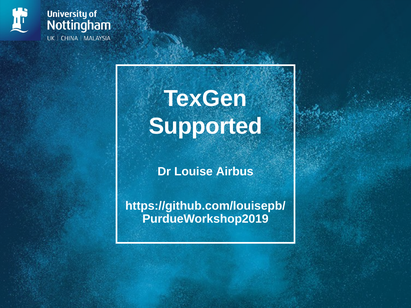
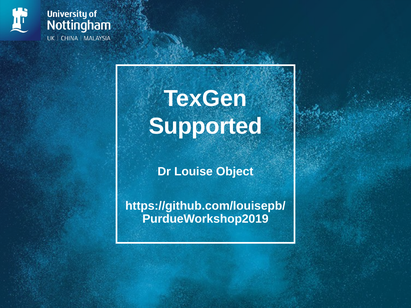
Airbus: Airbus -> Object
